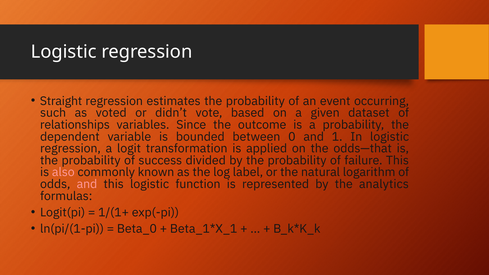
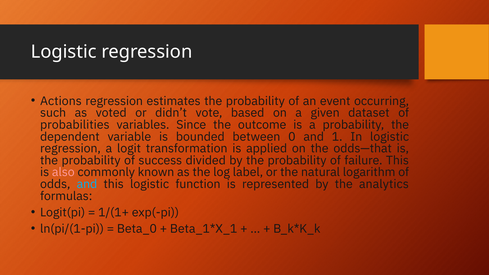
Straight: Straight -> Actions
relationships: relationships -> probabilities
and at (87, 184) colour: pink -> light blue
